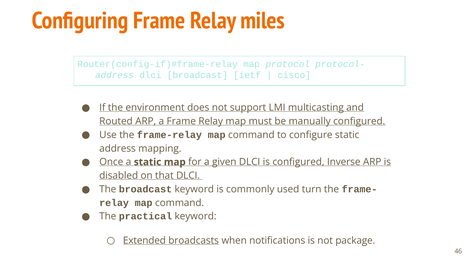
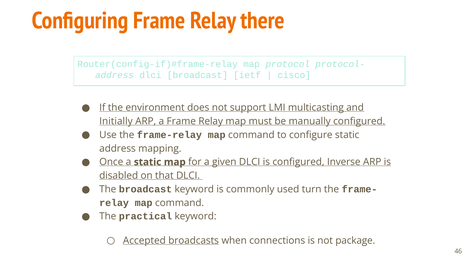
miles: miles -> there
Routed: Routed -> Initially
Extended: Extended -> Accepted
notifications: notifications -> connections
